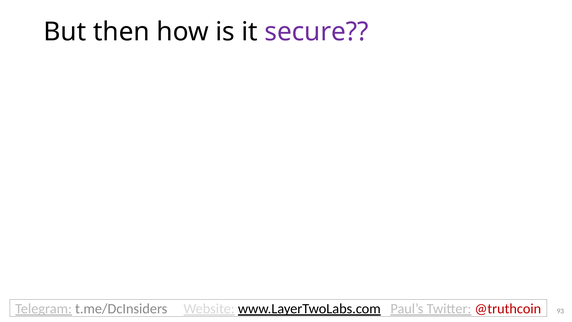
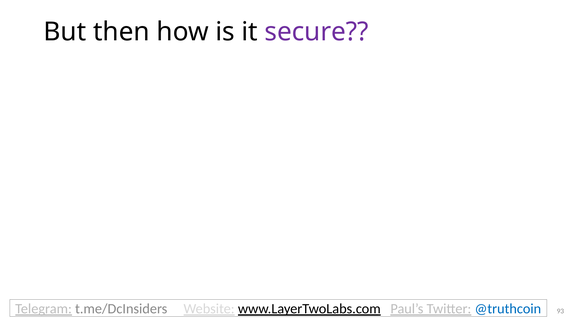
@truthcoin colour: red -> blue
